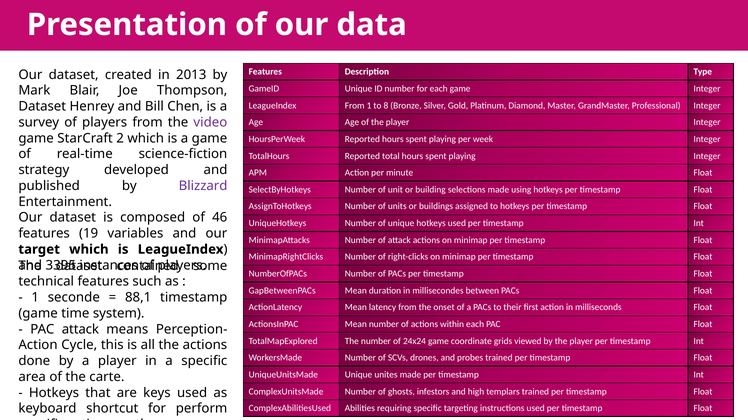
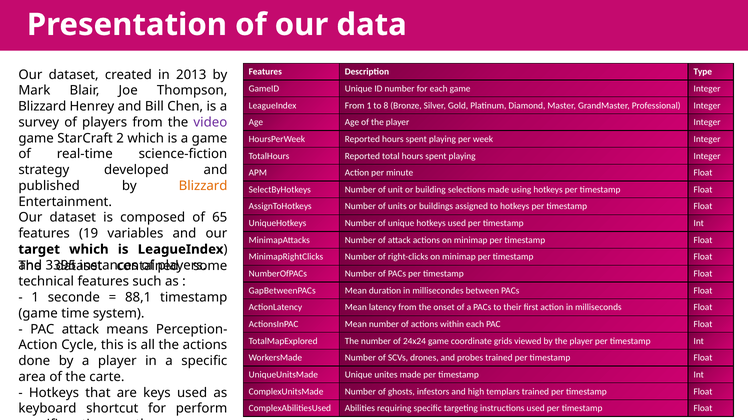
Dataset at (42, 107): Dataset -> Blizzard
Blizzard at (203, 186) colour: purple -> orange
46: 46 -> 65
